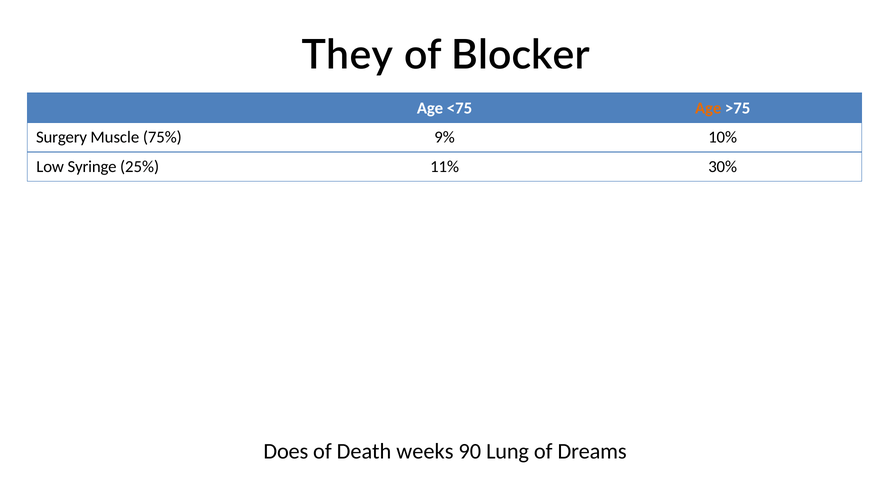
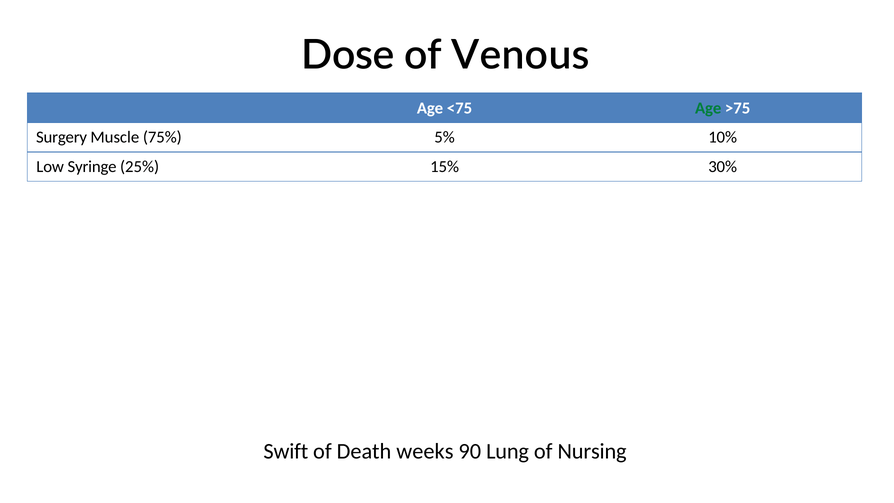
They: They -> Dose
Blocker: Blocker -> Venous
Age at (708, 108) colour: orange -> green
9%: 9% -> 5%
11%: 11% -> 15%
Does: Does -> Swift
Dreams: Dreams -> Nursing
